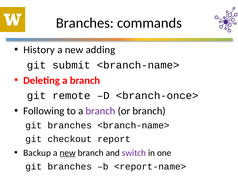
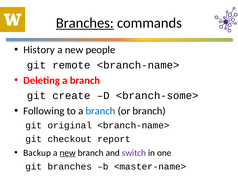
Branches at (85, 23) underline: none -> present
adding: adding -> people
submit: submit -> remote
remote: remote -> create
<branch-once>: <branch-once> -> <branch-some>
branch at (100, 111) colour: purple -> blue
branches at (70, 126): branches -> original
<report-name>: <report-name> -> <master-name>
